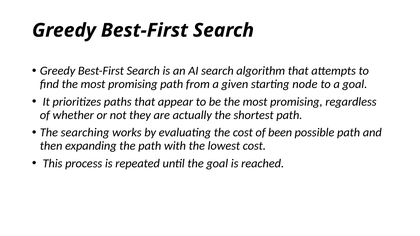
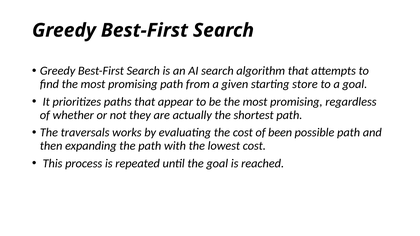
node: node -> store
searching: searching -> traversals
